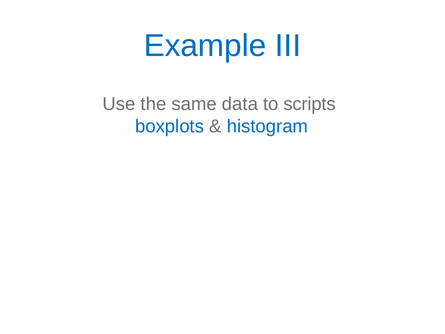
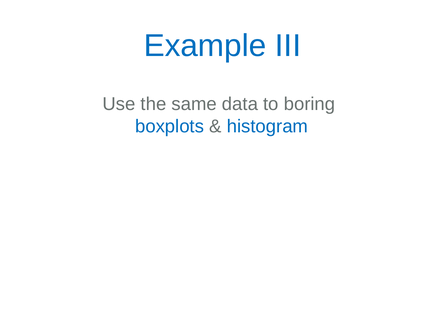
scripts: scripts -> boring
